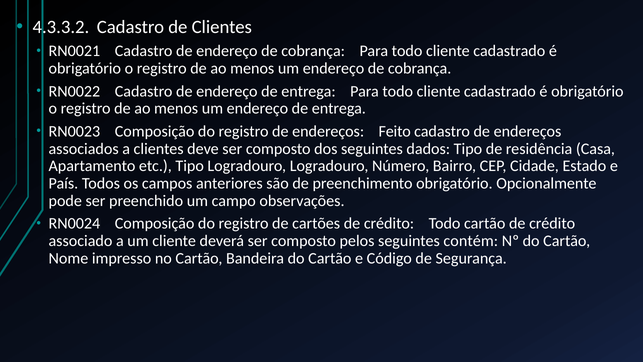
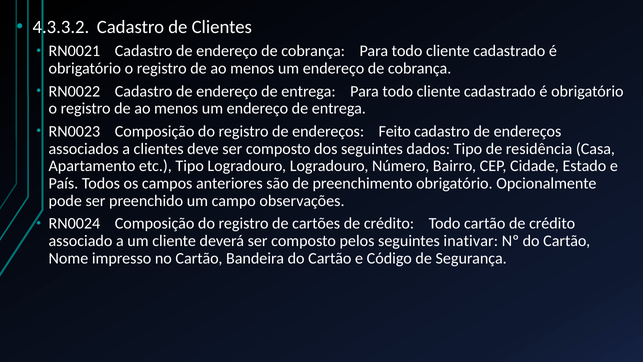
contém: contém -> inativar
